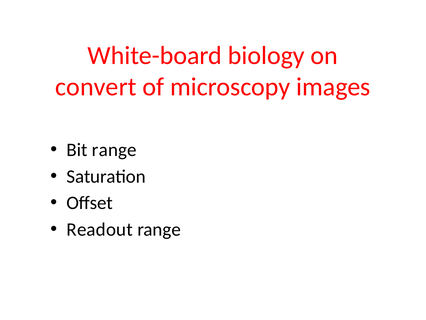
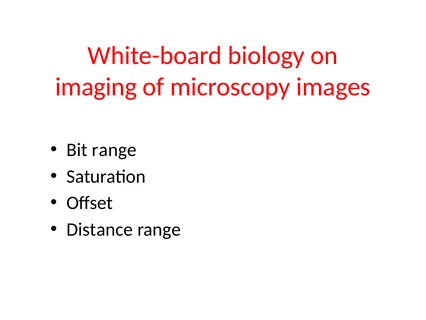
convert: convert -> imaging
Readout: Readout -> Distance
